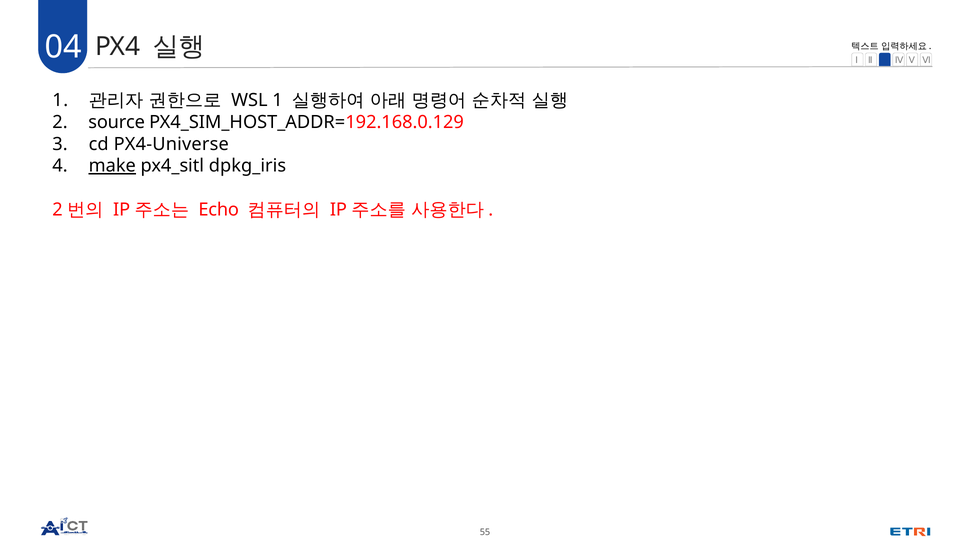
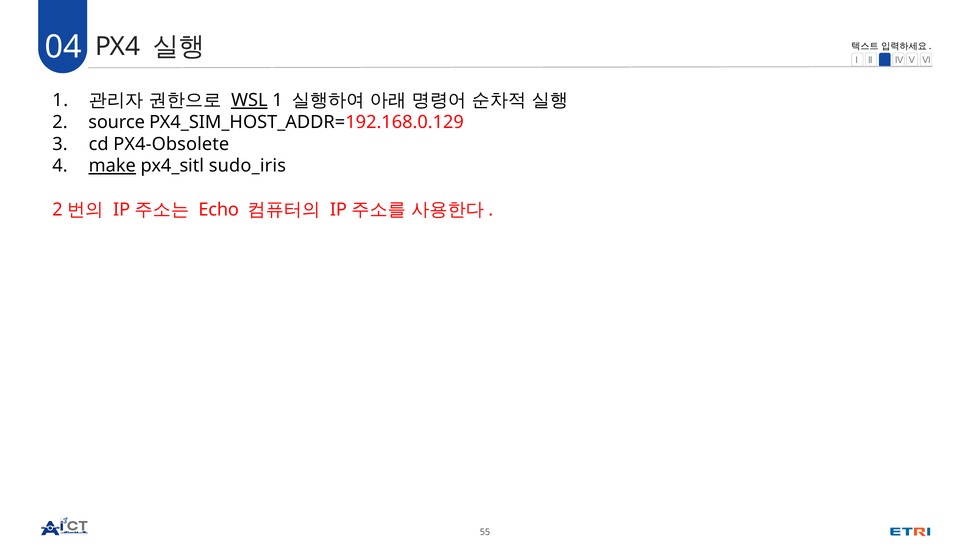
WSL underline: none -> present
PX4-Universe: PX4-Universe -> PX4-Obsolete
dpkg_iris: dpkg_iris -> sudo_iris
